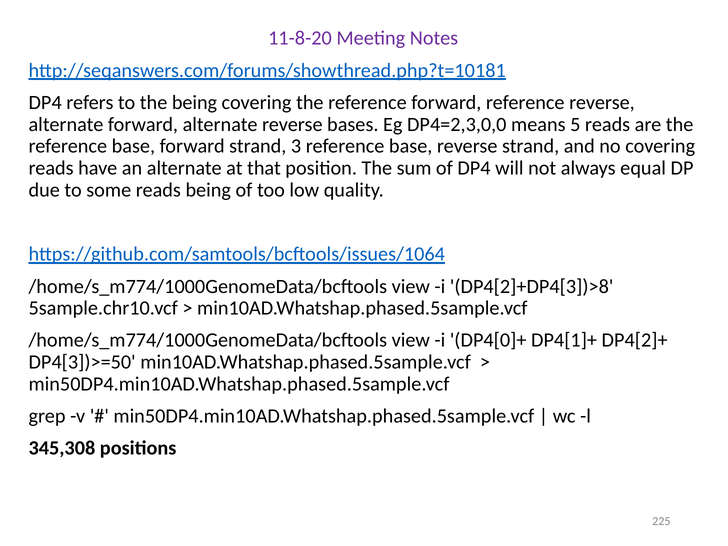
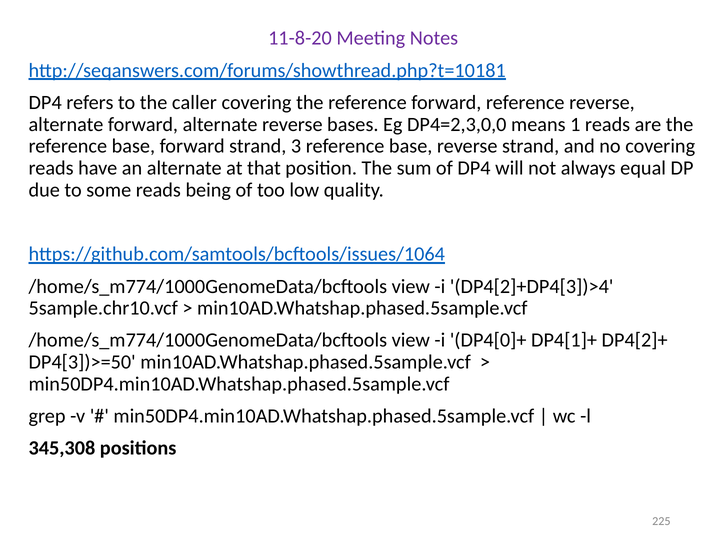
the being: being -> caller
5: 5 -> 1
DP4[2]+DP4[3])>8: DP4[2]+DP4[3])>8 -> DP4[2]+DP4[3])>4
